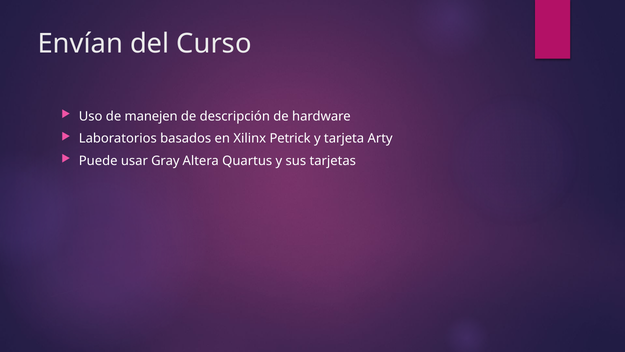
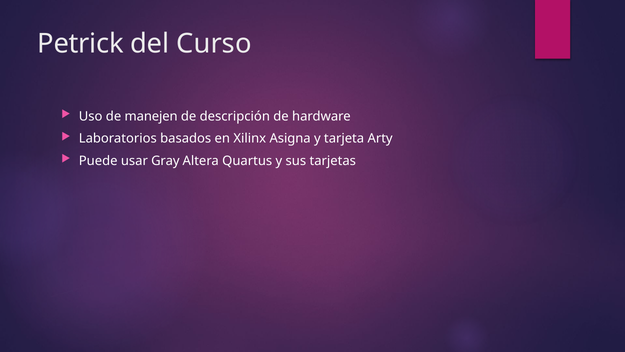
Envían: Envían -> Petrick
Petrick: Petrick -> Asigna
